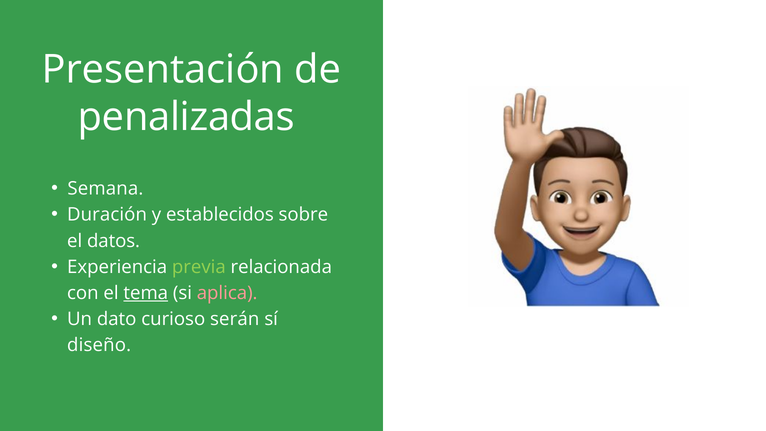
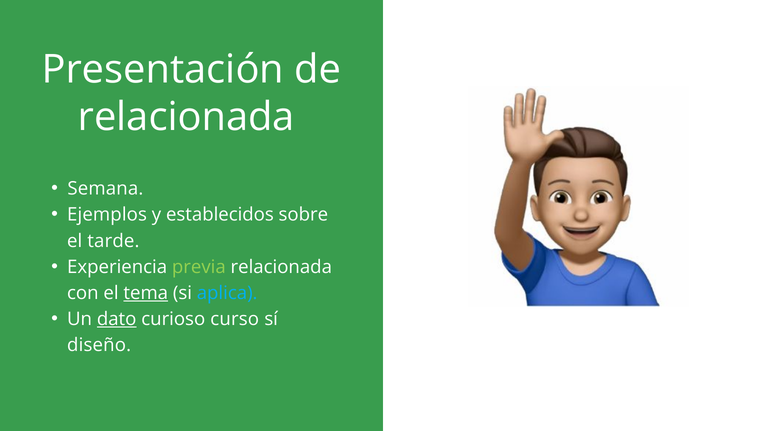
penalizadas at (186, 117): penalizadas -> relacionada
Duración: Duración -> Ejemplos
datos: datos -> tarde
aplica colour: pink -> light blue
dato underline: none -> present
serán: serán -> curso
